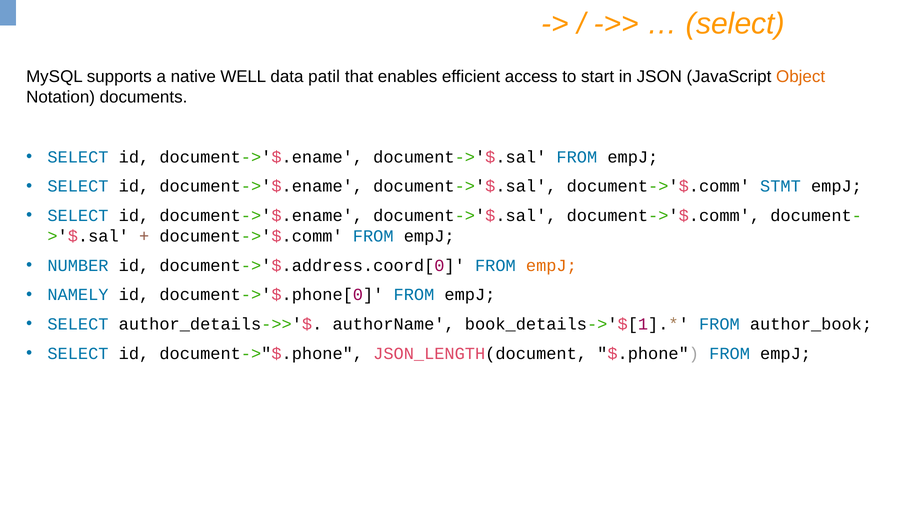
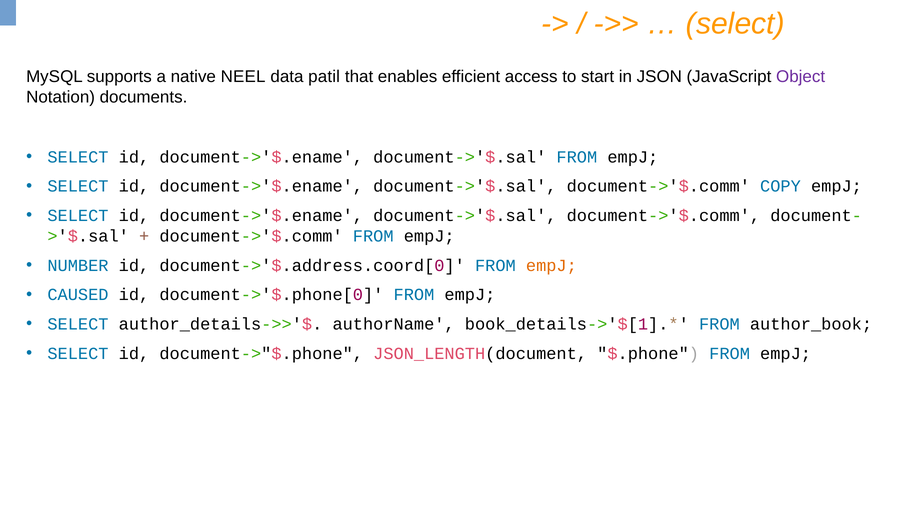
WELL: WELL -> NEEL
Object colour: orange -> purple
STMT: STMT -> COPY
NAMELY: NAMELY -> CAUSED
